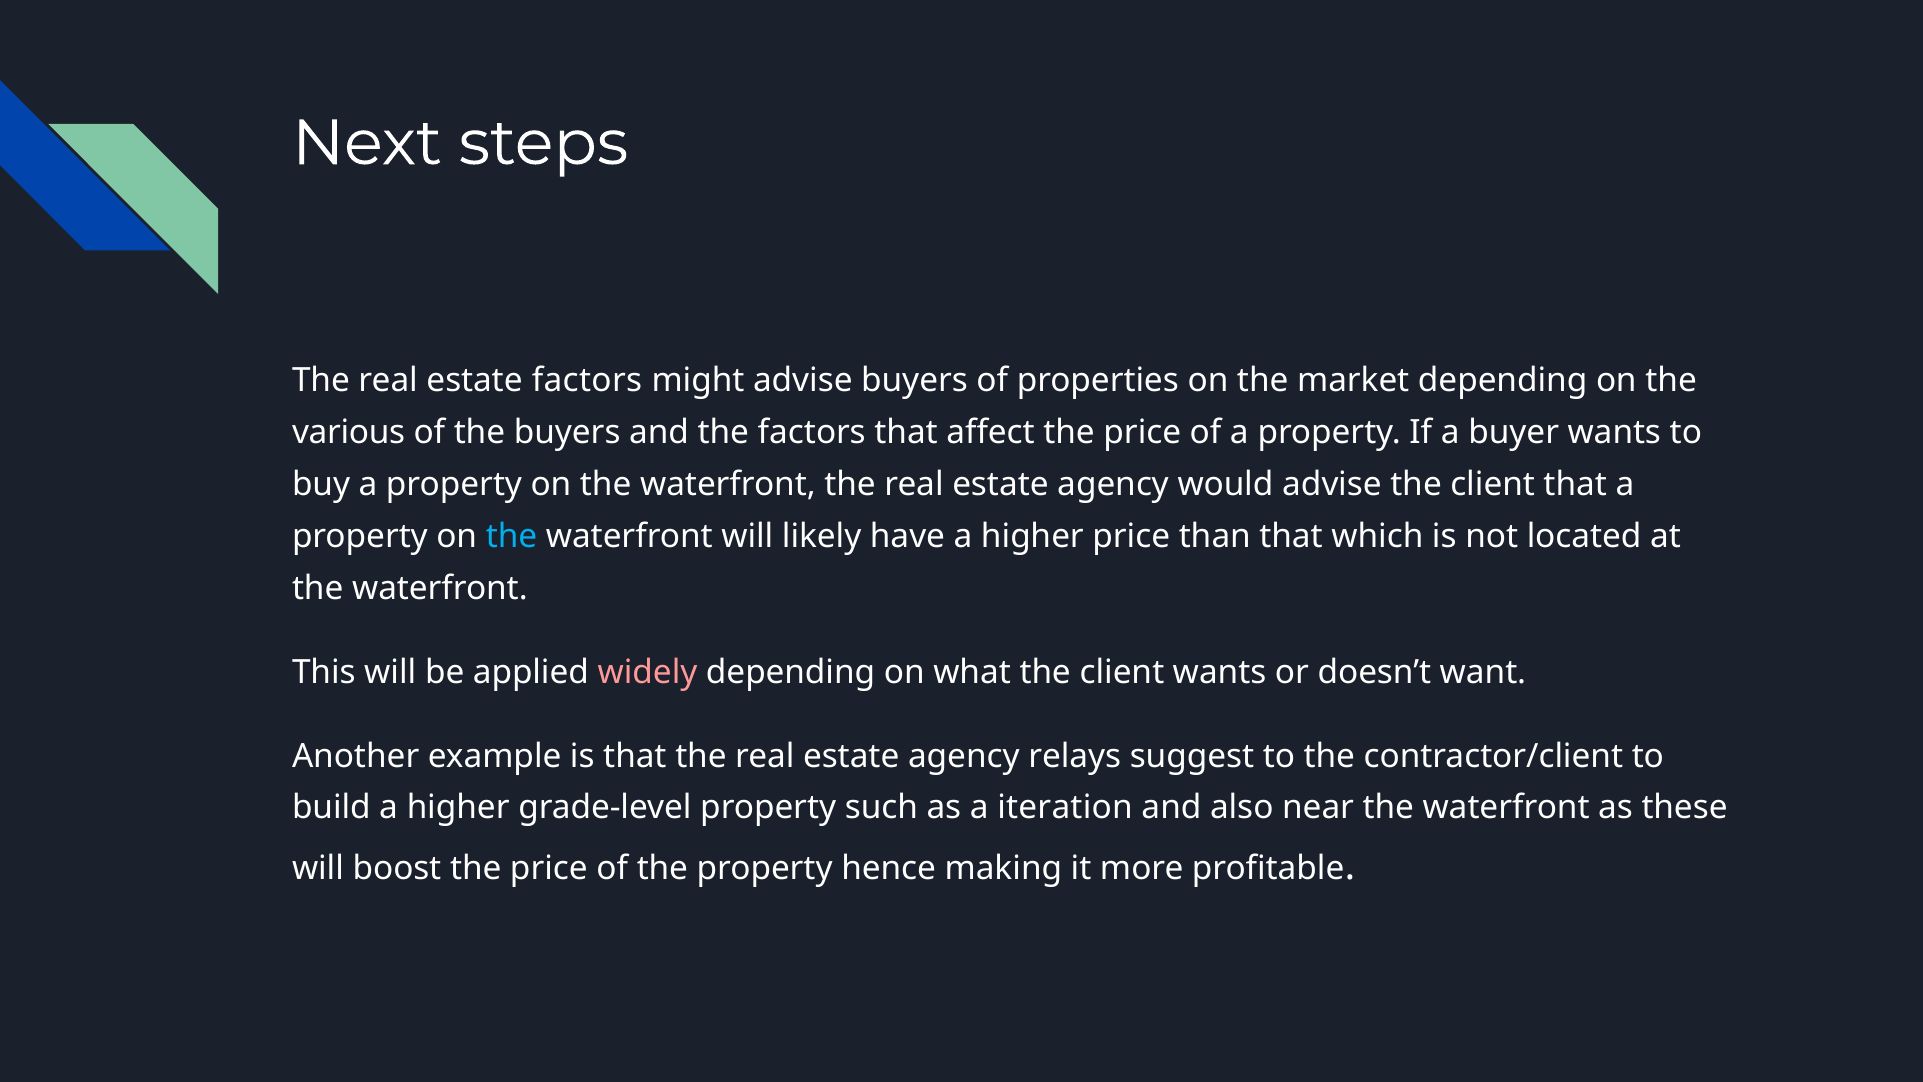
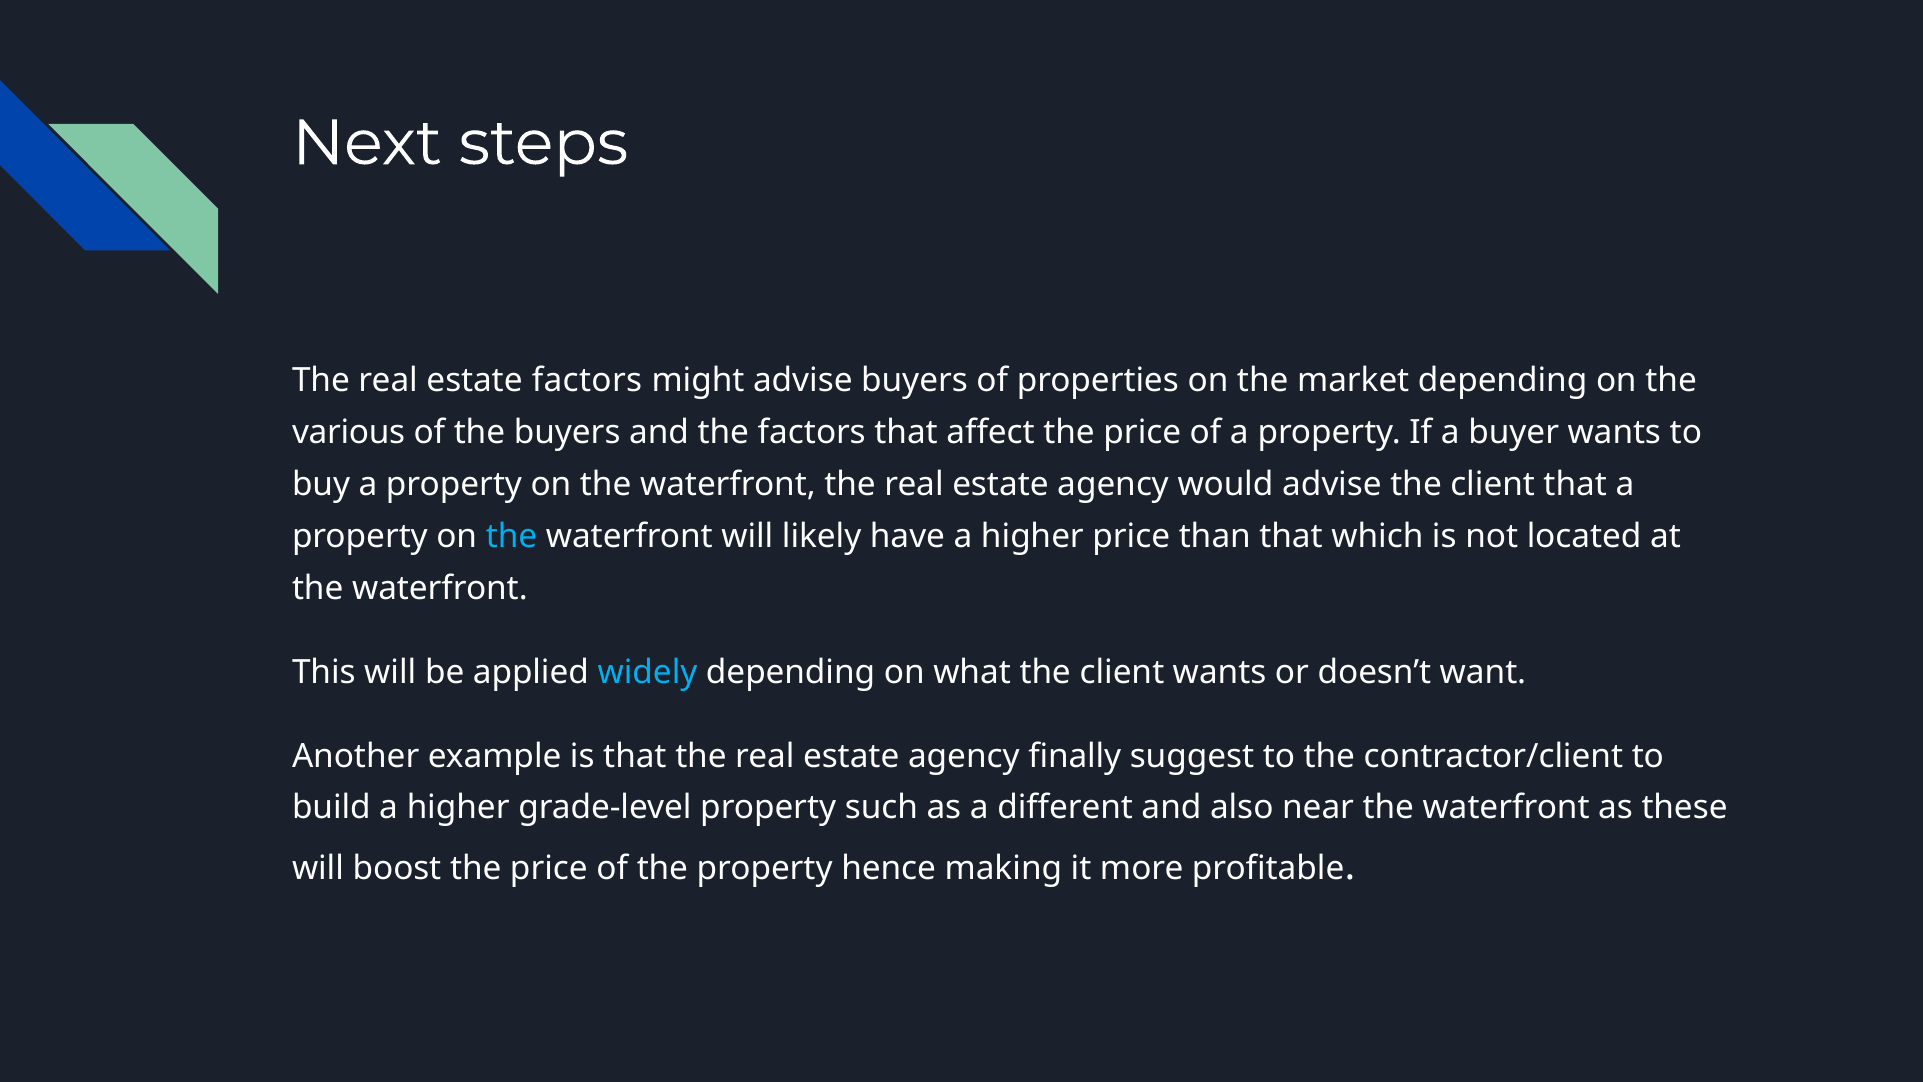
widely colour: pink -> light blue
relays: relays -> finally
iteration: iteration -> different
